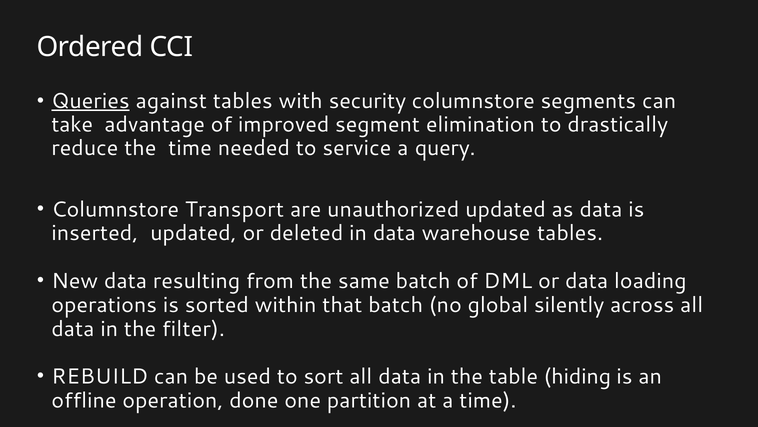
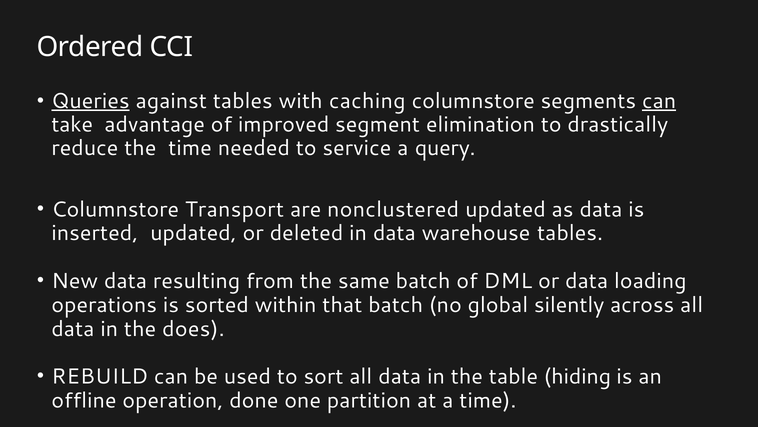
security: security -> caching
can at (659, 101) underline: none -> present
unauthorized: unauthorized -> nonclustered
filter: filter -> does
